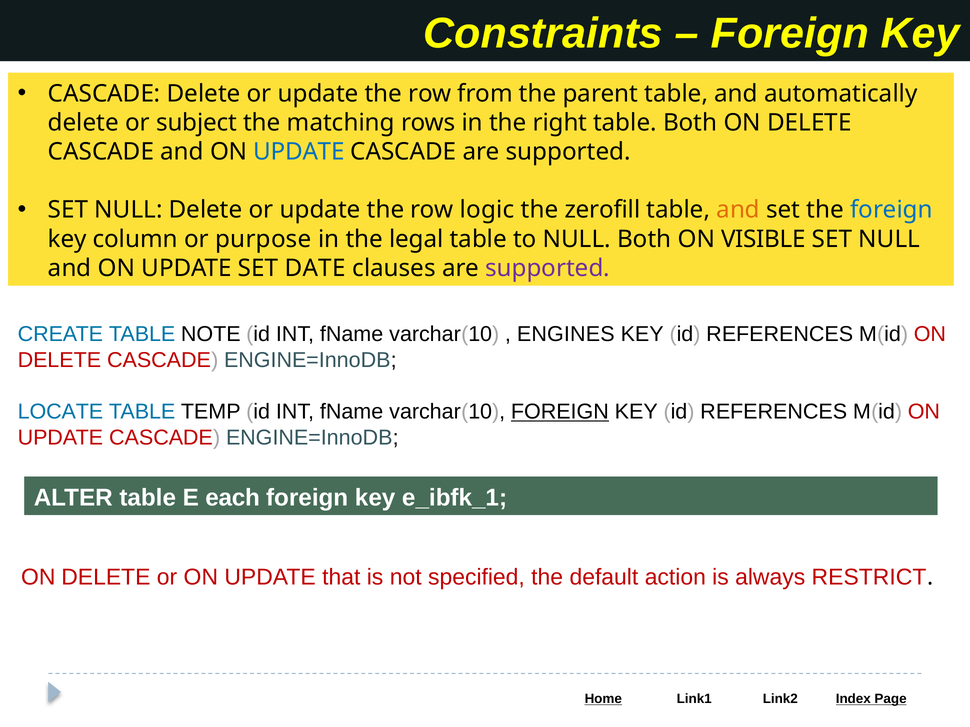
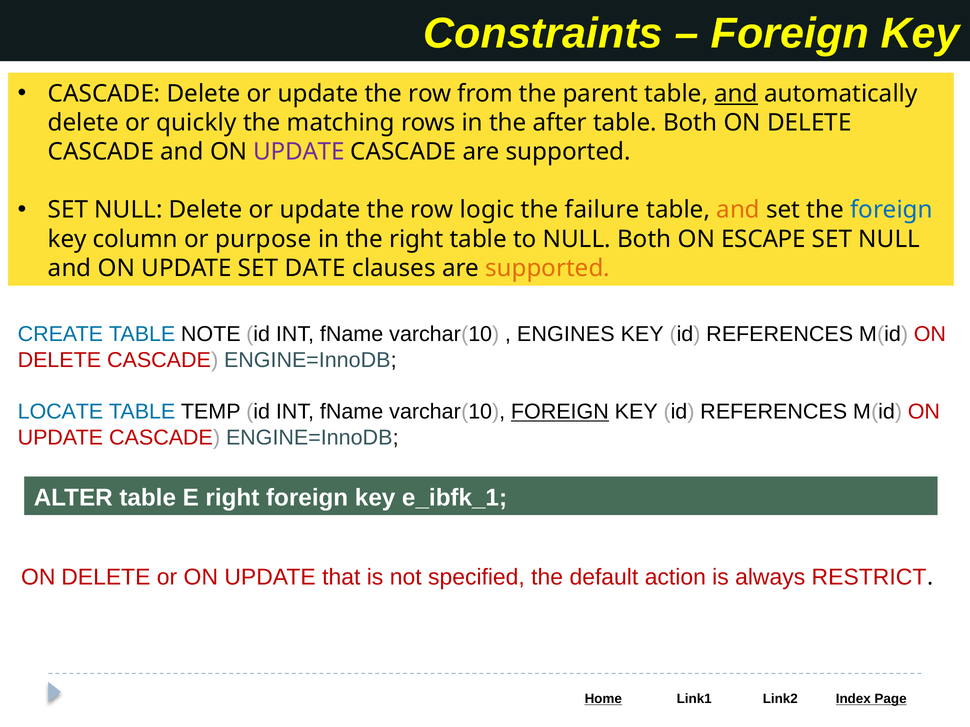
and at (736, 94) underline: none -> present
subject: subject -> quickly
right: right -> after
UPDATE at (299, 152) colour: blue -> purple
zerofill: zerofill -> failure
the legal: legal -> right
VISIBLE: VISIBLE -> ESCAPE
supported at (548, 268) colour: purple -> orange
E each: each -> right
